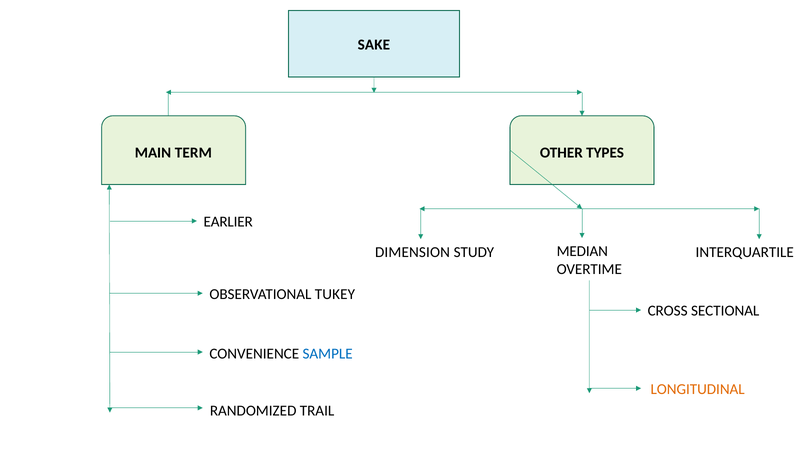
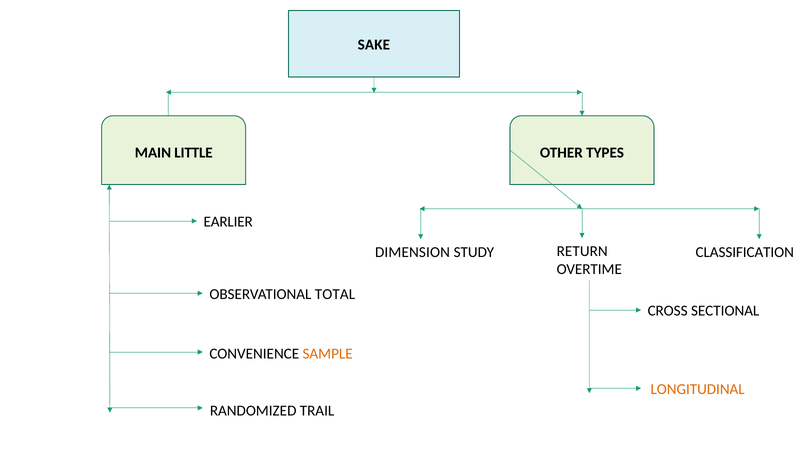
TERM: TERM -> LITTLE
MEDIAN: MEDIAN -> RETURN
INTERQUARTILE: INTERQUARTILE -> CLASSIFICATION
TUKEY: TUKEY -> TOTAL
SAMPLE colour: blue -> orange
